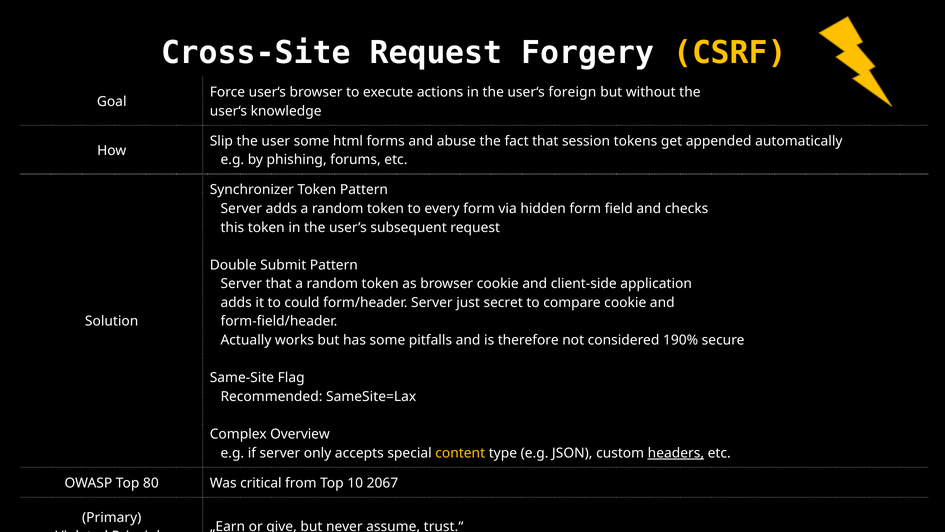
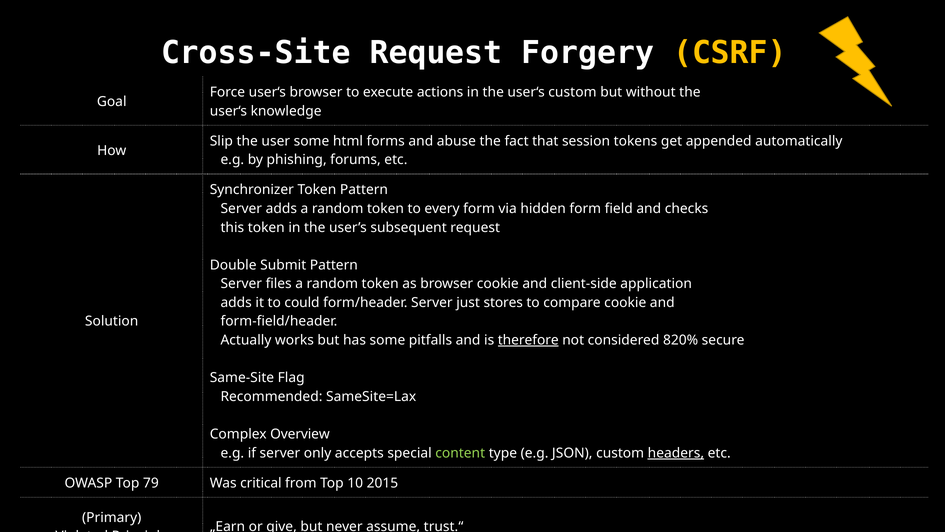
user‘s foreign: foreign -> custom
Server that: that -> files
secret: secret -> stores
therefore underline: none -> present
190%: 190% -> 820%
content colour: yellow -> light green
80: 80 -> 79
2067: 2067 -> 2015
